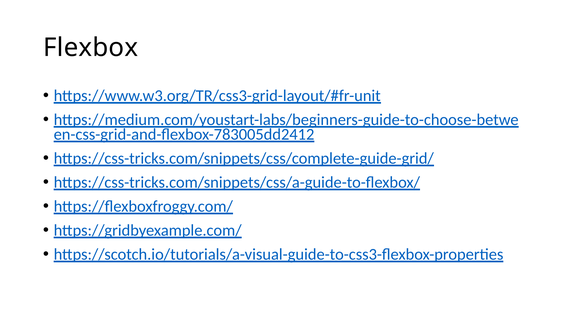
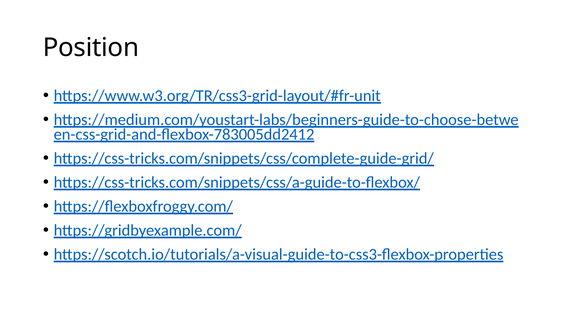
Flexbox: Flexbox -> Position
